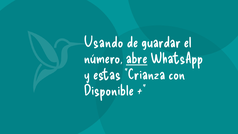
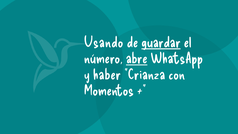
guardar underline: none -> present
estas: estas -> haber
Disponible: Disponible -> Momentos
